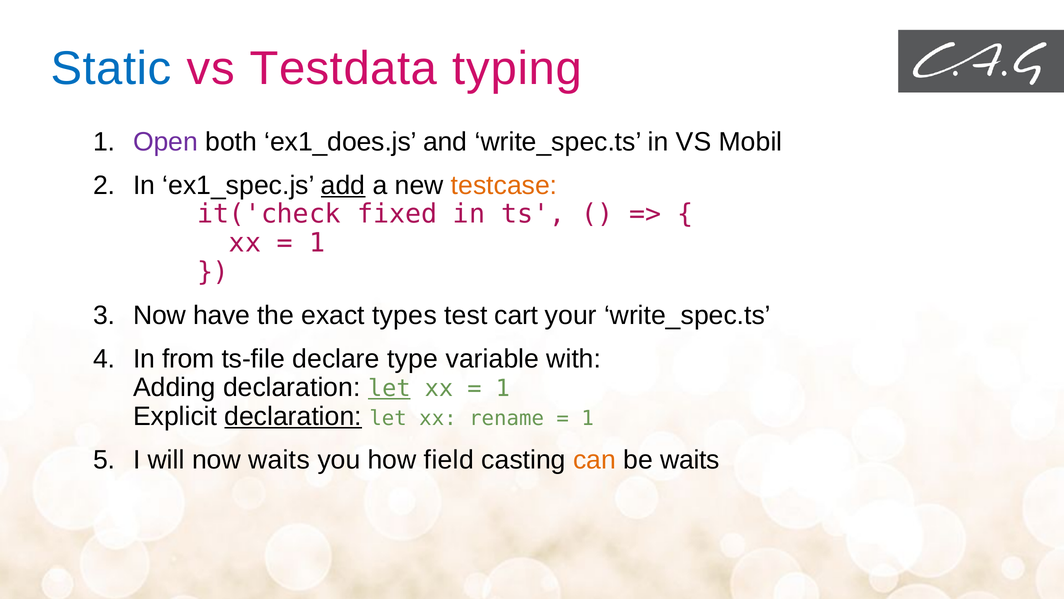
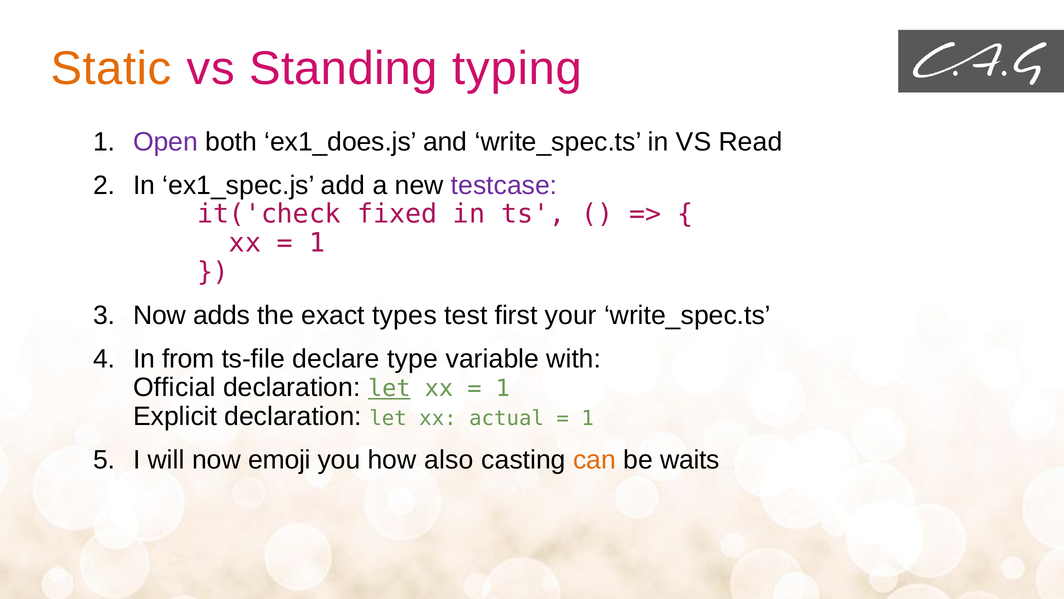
Static colour: blue -> orange
Testdata: Testdata -> Standing
Mobil: Mobil -> Read
add underline: present -> none
testcase colour: orange -> purple
have: have -> adds
cart: cart -> first
Adding: Adding -> Official
declaration at (293, 416) underline: present -> none
rename: rename -> actual
now waits: waits -> emoji
field: field -> also
